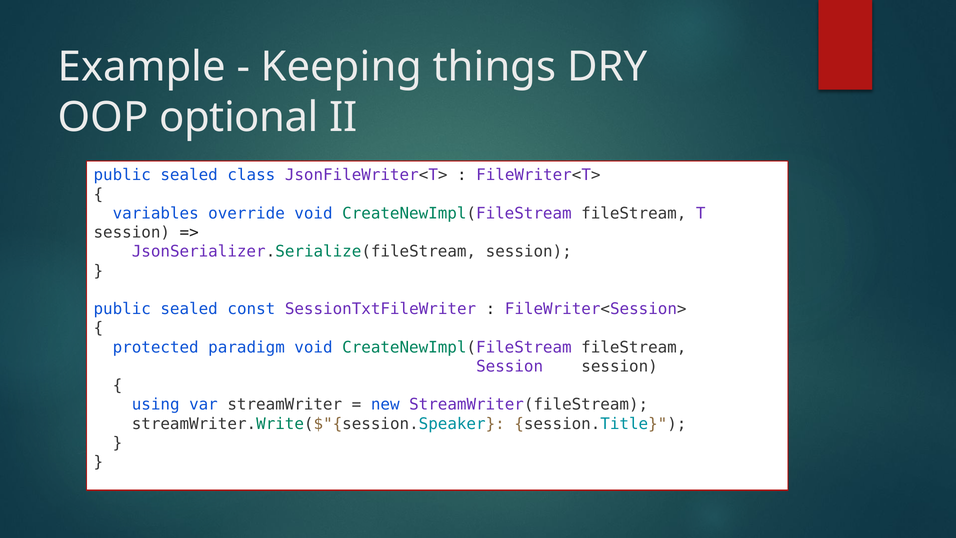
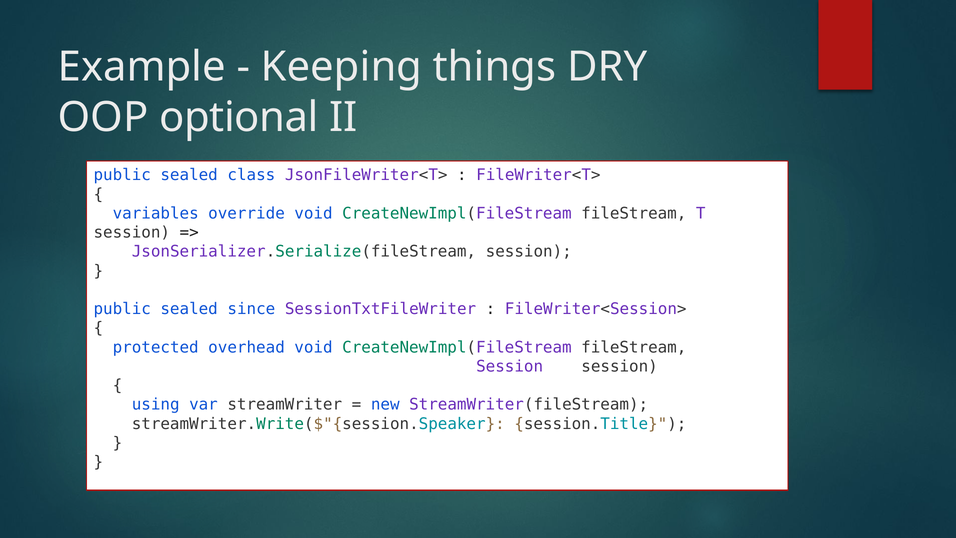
const: const -> since
paradigm: paradigm -> overhead
